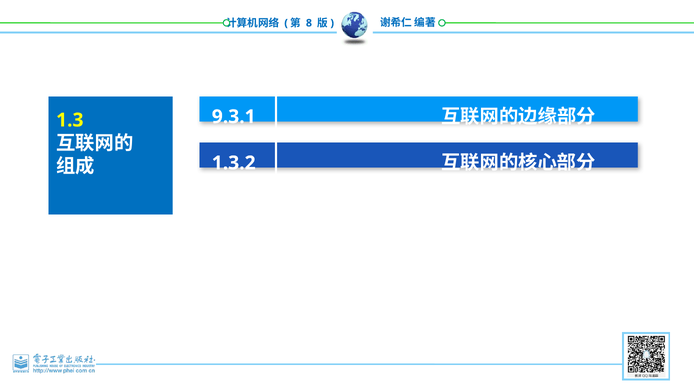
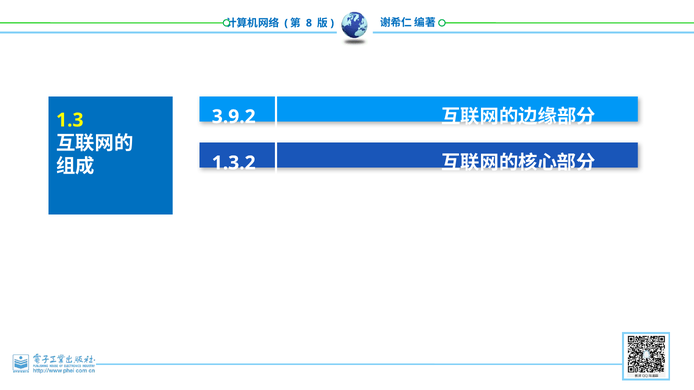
9.3.1: 9.3.1 -> 3.9.2
